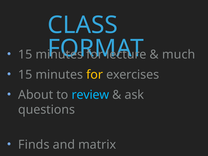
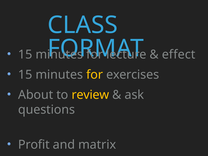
much: much -> effect
review colour: light blue -> yellow
Finds: Finds -> Profit
